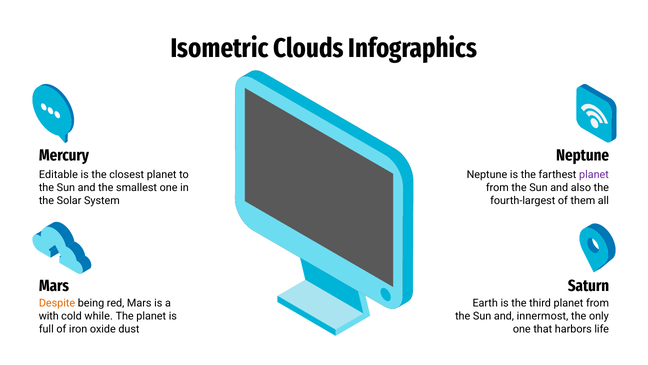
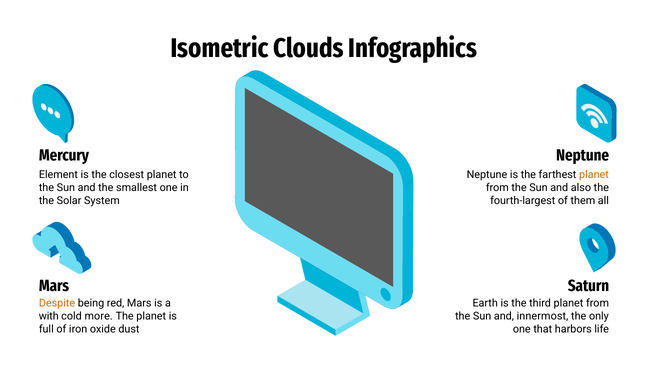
Editable: Editable -> Element
planet at (594, 174) colour: purple -> orange
while: while -> more
